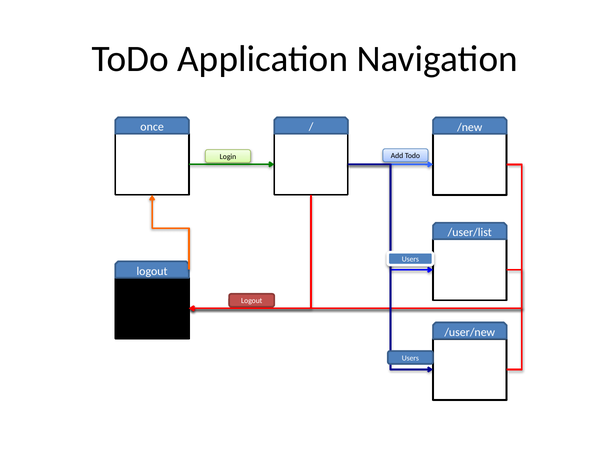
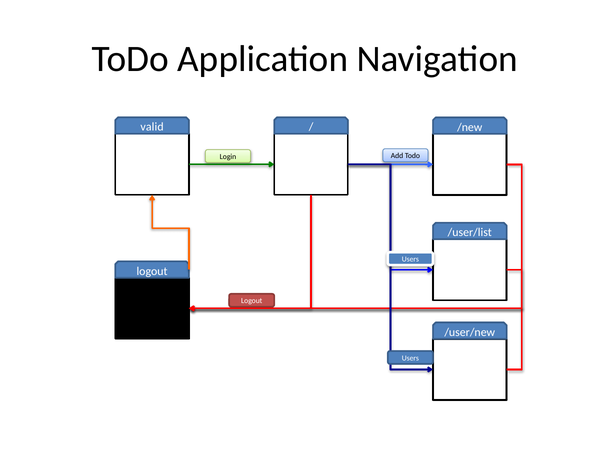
once: once -> valid
